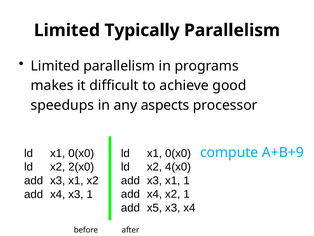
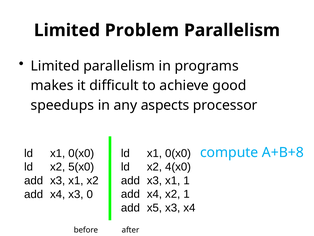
Typically: Typically -> Problem
A+B+9: A+B+9 -> A+B+8
2(x0: 2(x0 -> 5(x0
x3 1: 1 -> 0
